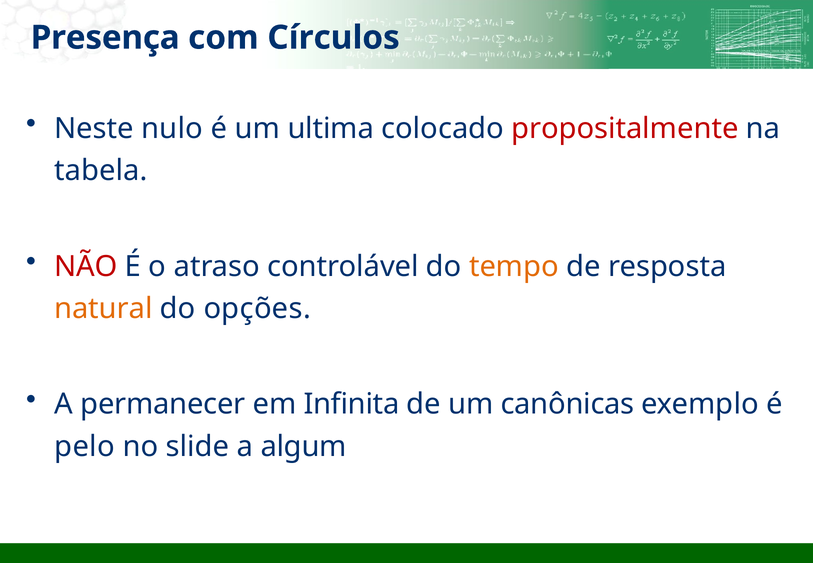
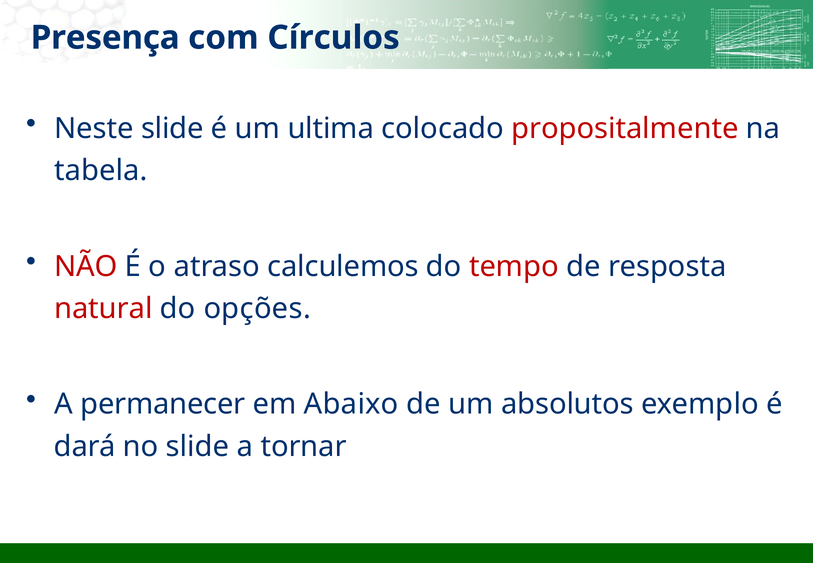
Neste nulo: nulo -> slide
controlável: controlável -> calculemos
tempo colour: orange -> red
natural colour: orange -> red
Infinita: Infinita -> Abaixo
canônicas: canônicas -> absolutos
pelo: pelo -> dará
algum: algum -> tornar
